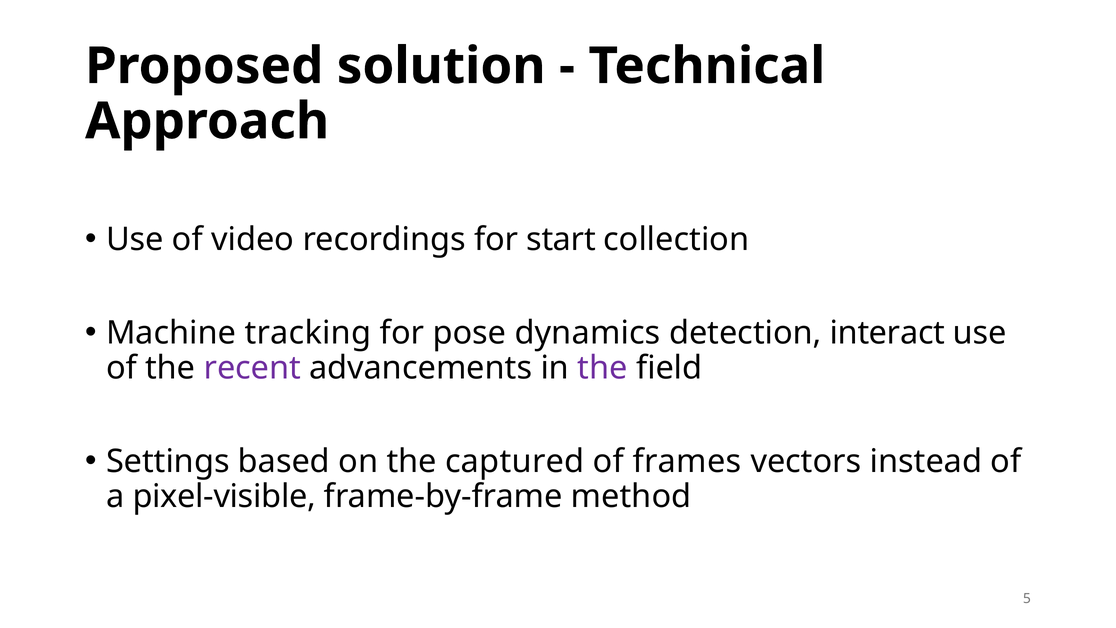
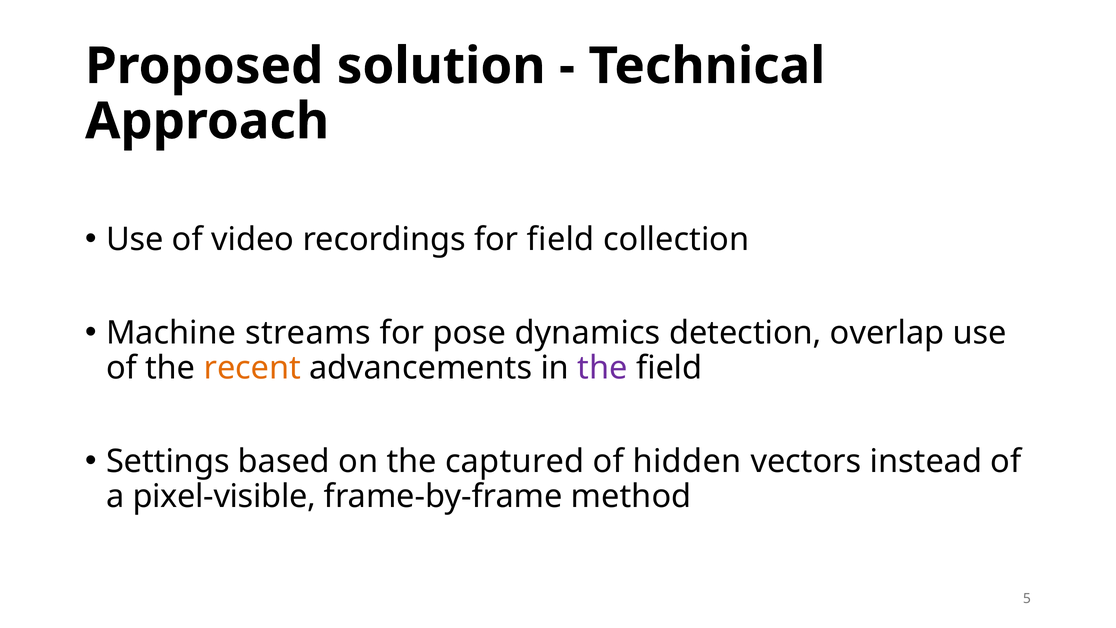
for start: start -> field
tracking: tracking -> streams
interact: interact -> overlap
recent colour: purple -> orange
frames: frames -> hidden
